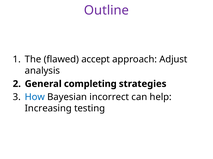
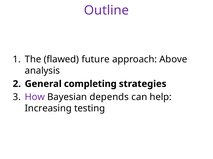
accept: accept -> future
Adjust: Adjust -> Above
How colour: blue -> purple
incorrect: incorrect -> depends
